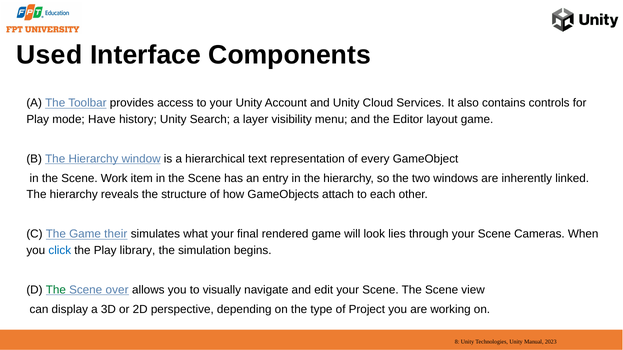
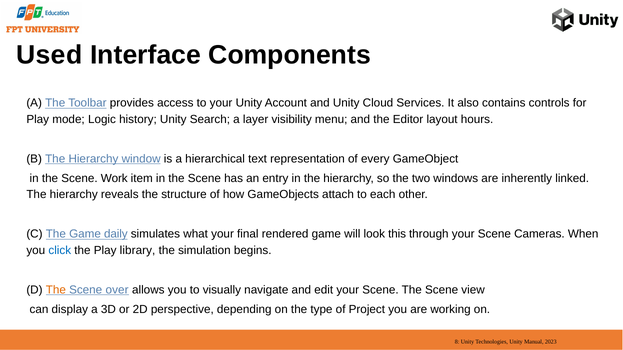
Have: Have -> Logic
layout game: game -> hours
their: their -> daily
lies: lies -> this
The at (56, 290) colour: green -> orange
